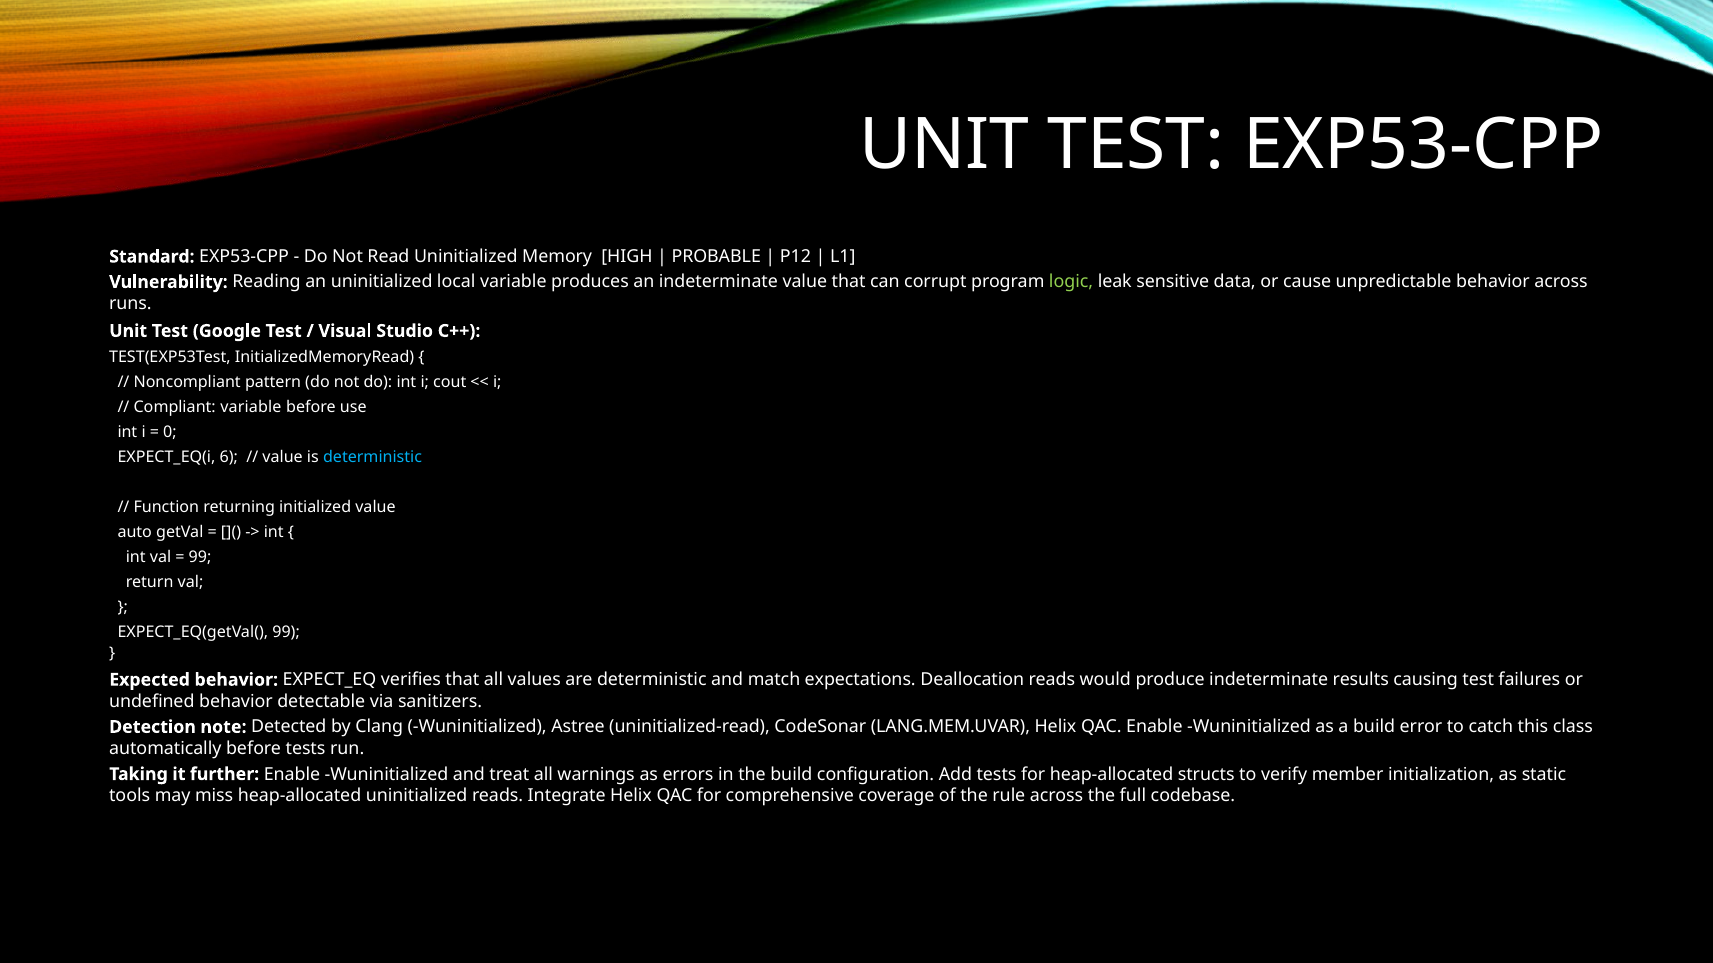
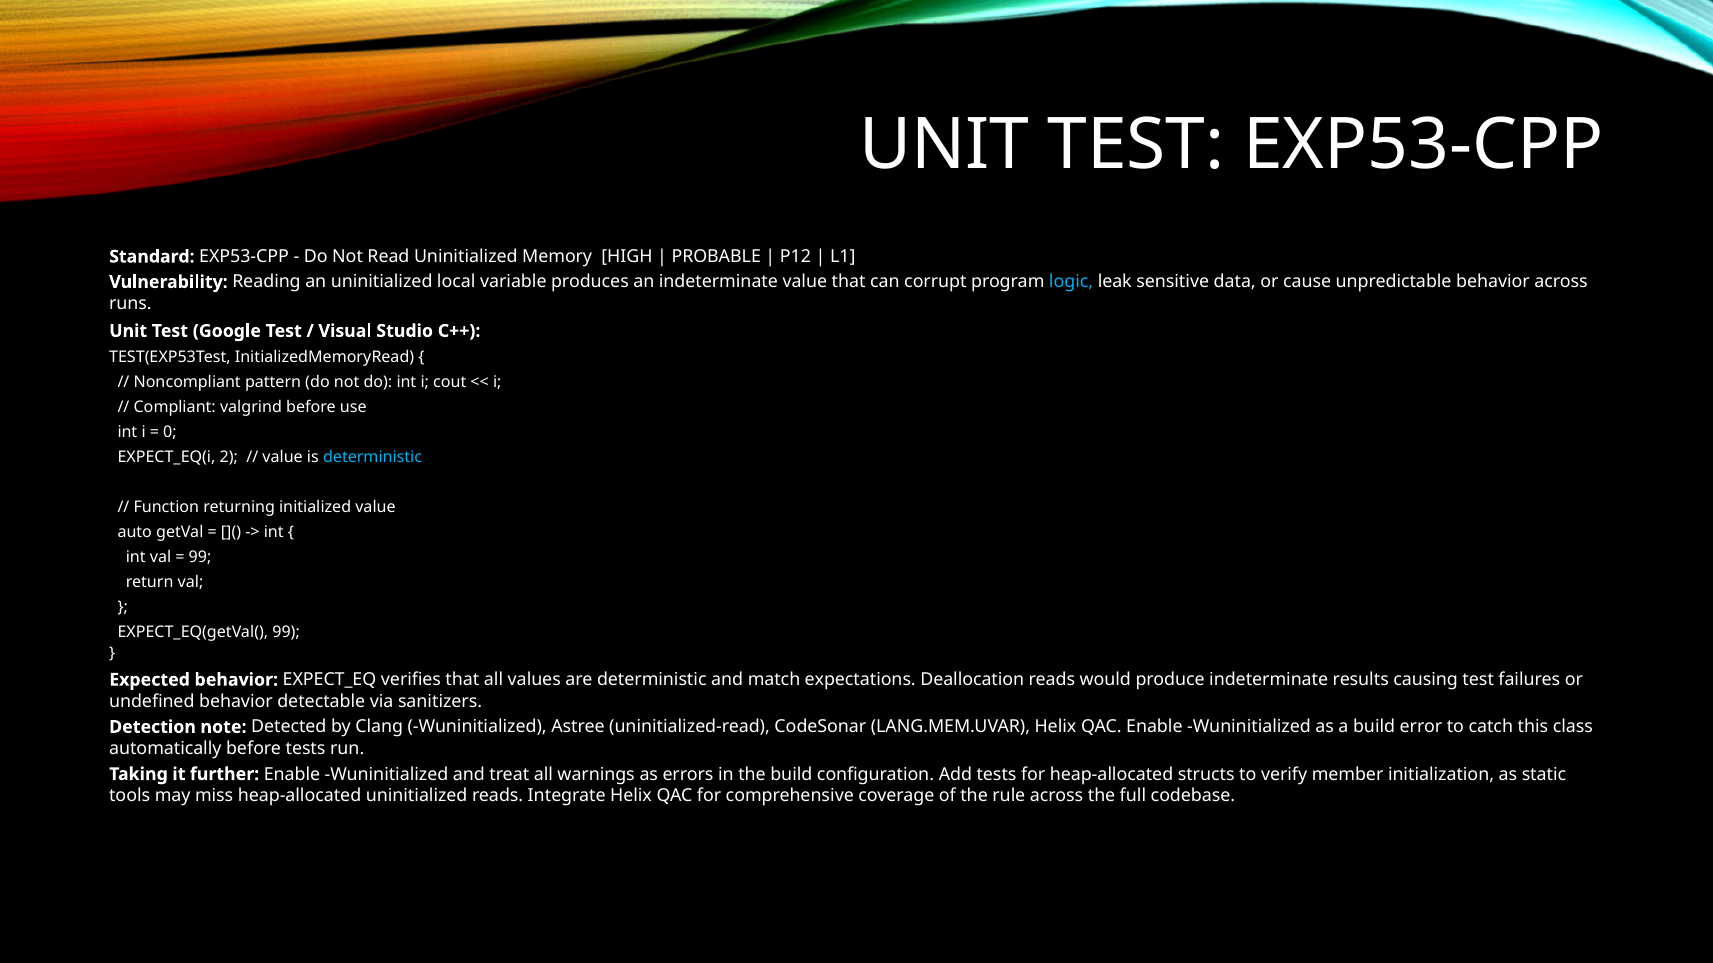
logic colour: light green -> light blue
Compliant variable: variable -> valgrind
6: 6 -> 2
